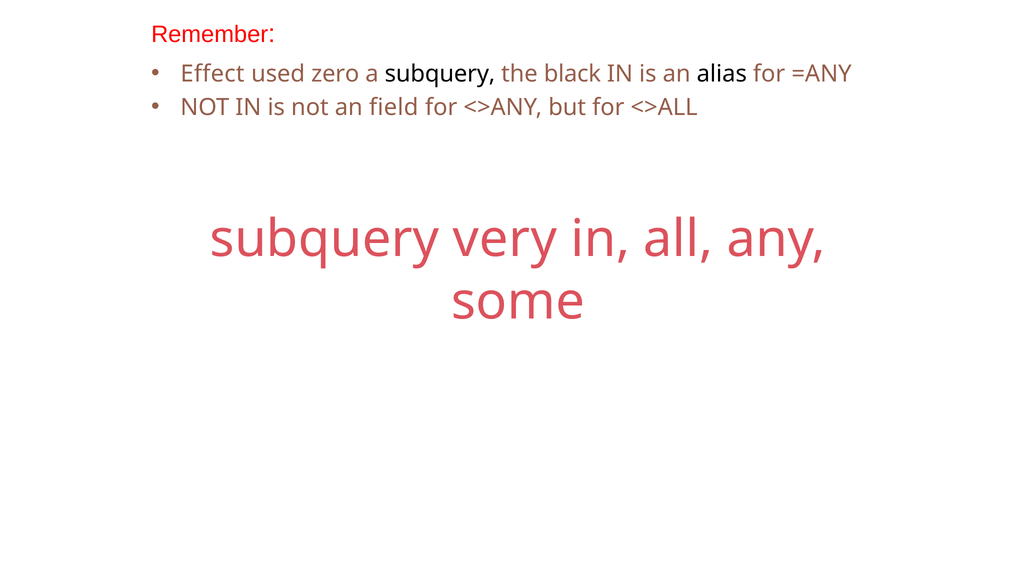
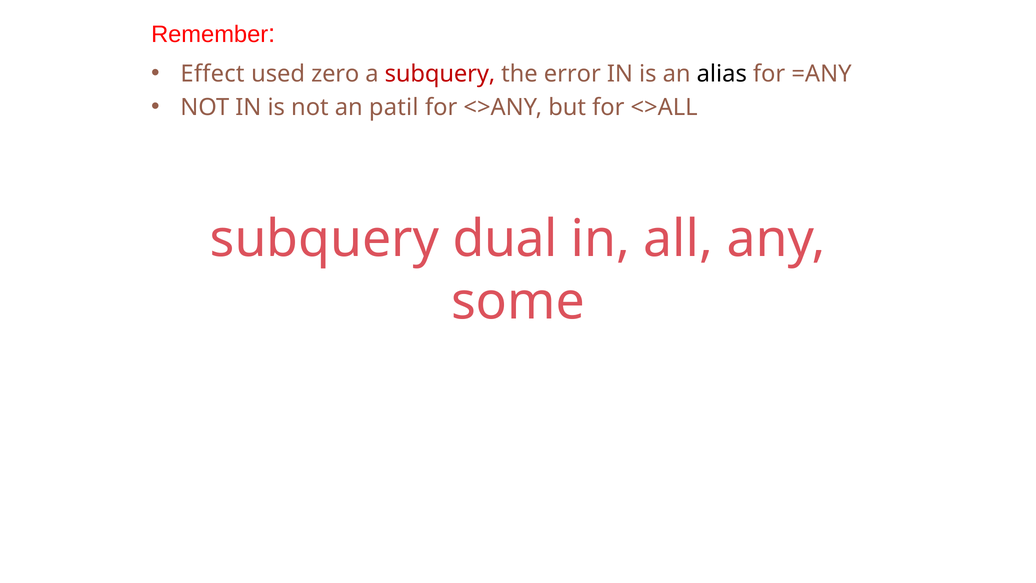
subquery at (440, 74) colour: black -> red
black: black -> error
field: field -> patil
very: very -> dual
